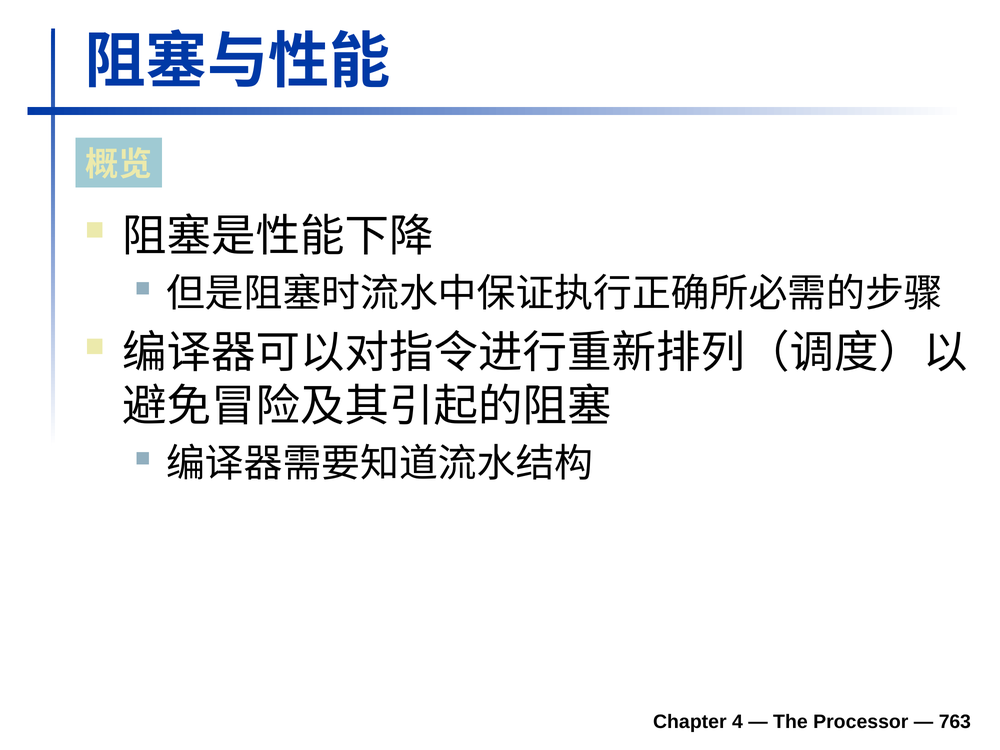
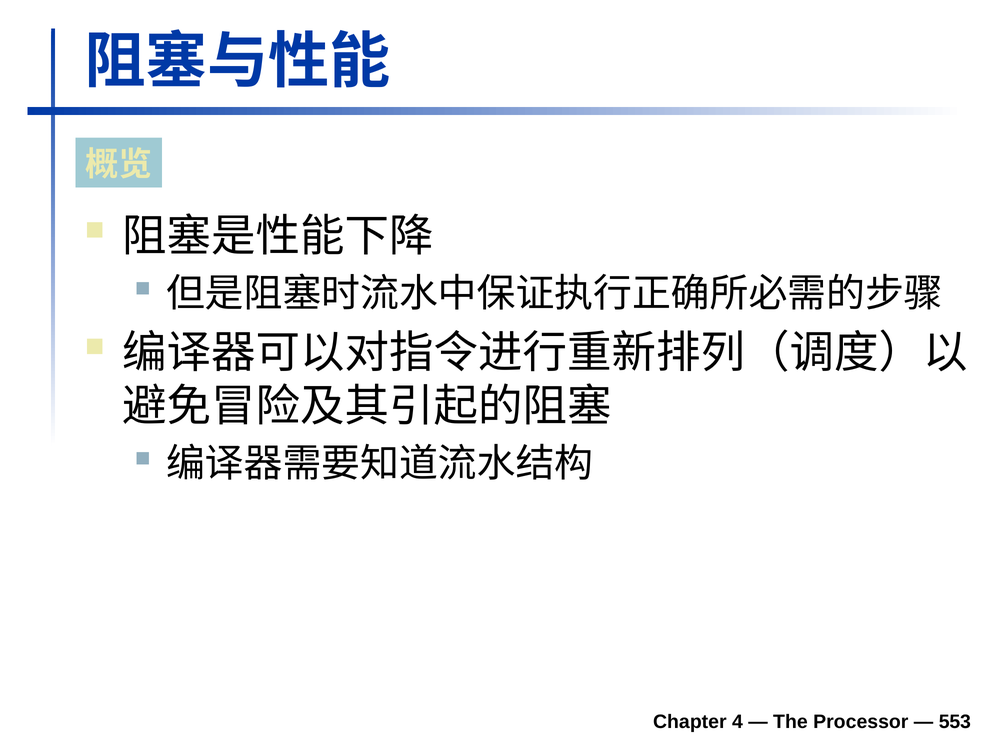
763: 763 -> 553
